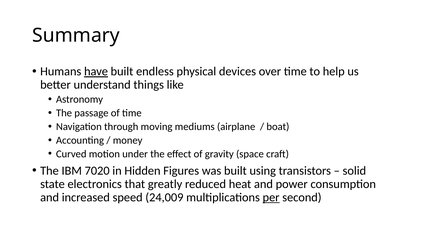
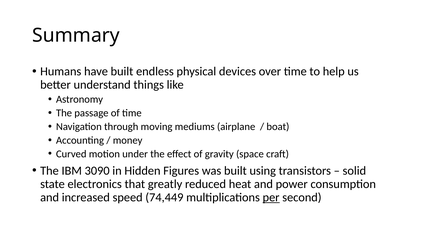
have underline: present -> none
7020: 7020 -> 3090
24,009: 24,009 -> 74,449
